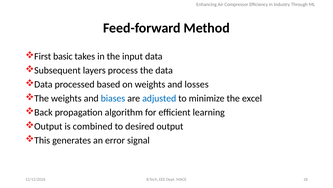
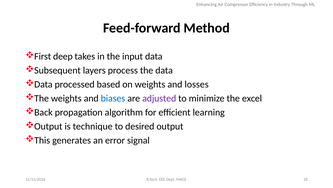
basic: basic -> deep
adjusted colour: blue -> purple
combined: combined -> technique
